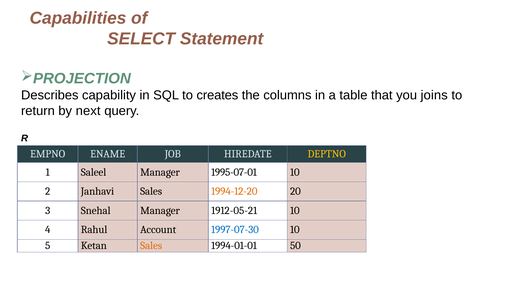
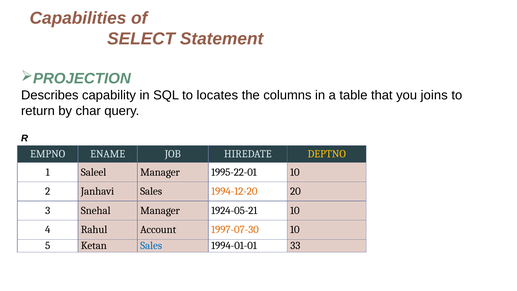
creates: creates -> locates
next: next -> char
1995-07-01: 1995-07-01 -> 1995-22-01
1912-05-21: 1912-05-21 -> 1924-05-21
1997-07-30 colour: blue -> orange
Sales at (151, 246) colour: orange -> blue
50: 50 -> 33
